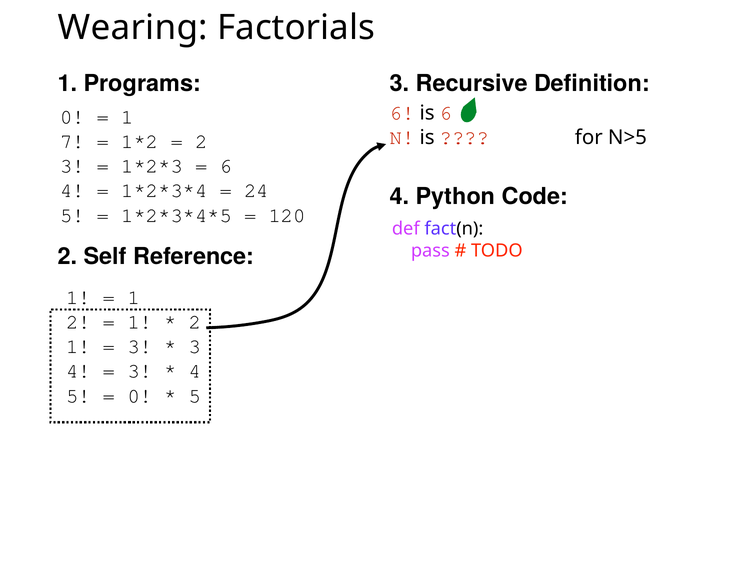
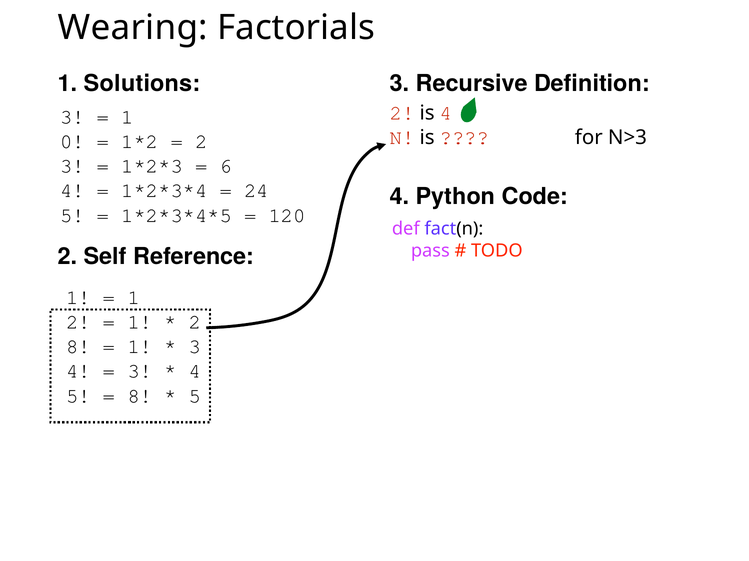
Programs: Programs -> Solutions
6 at (402, 113): 6 -> 2
is 6: 6 -> 4
0 at (72, 117): 0 -> 3
N>5: N>5 -> N>3
7: 7 -> 0
1 at (78, 347): 1 -> 8
3 at (140, 347): 3 -> 1
0 at (140, 396): 0 -> 8
